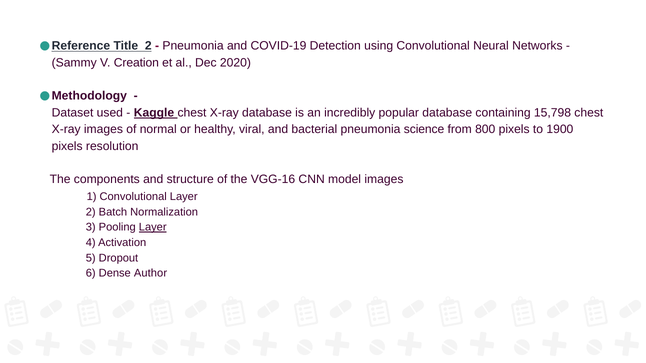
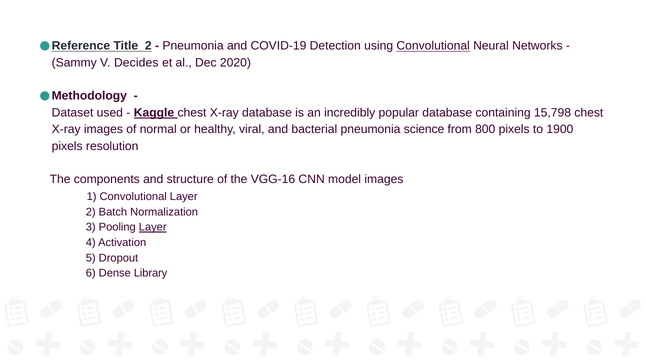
Convolutional at (433, 46) underline: none -> present
Creation: Creation -> Decides
Author: Author -> Library
